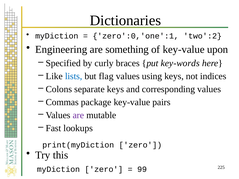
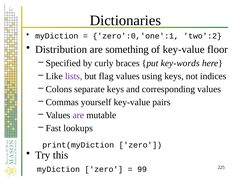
Engineering: Engineering -> Distribution
upon: upon -> floor
lists colour: blue -> purple
package: package -> yourself
